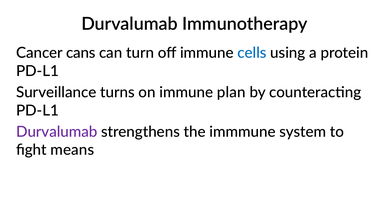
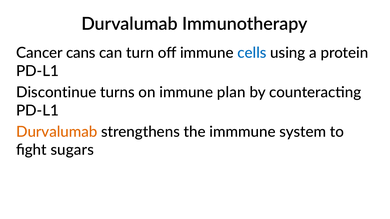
Surveillance: Surveillance -> Discontinue
Durvalumab at (57, 132) colour: purple -> orange
means: means -> sugars
